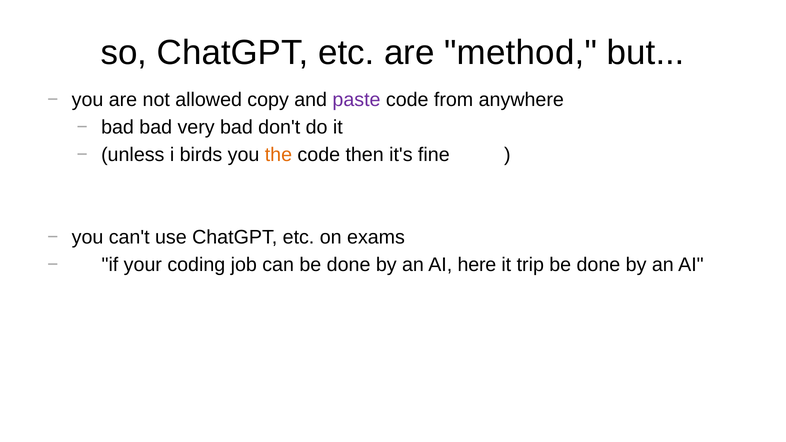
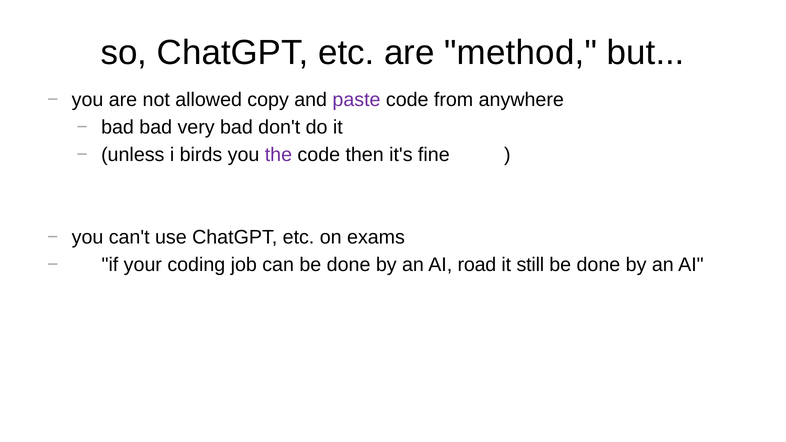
the colour: orange -> purple
here: here -> road
trip: trip -> still
